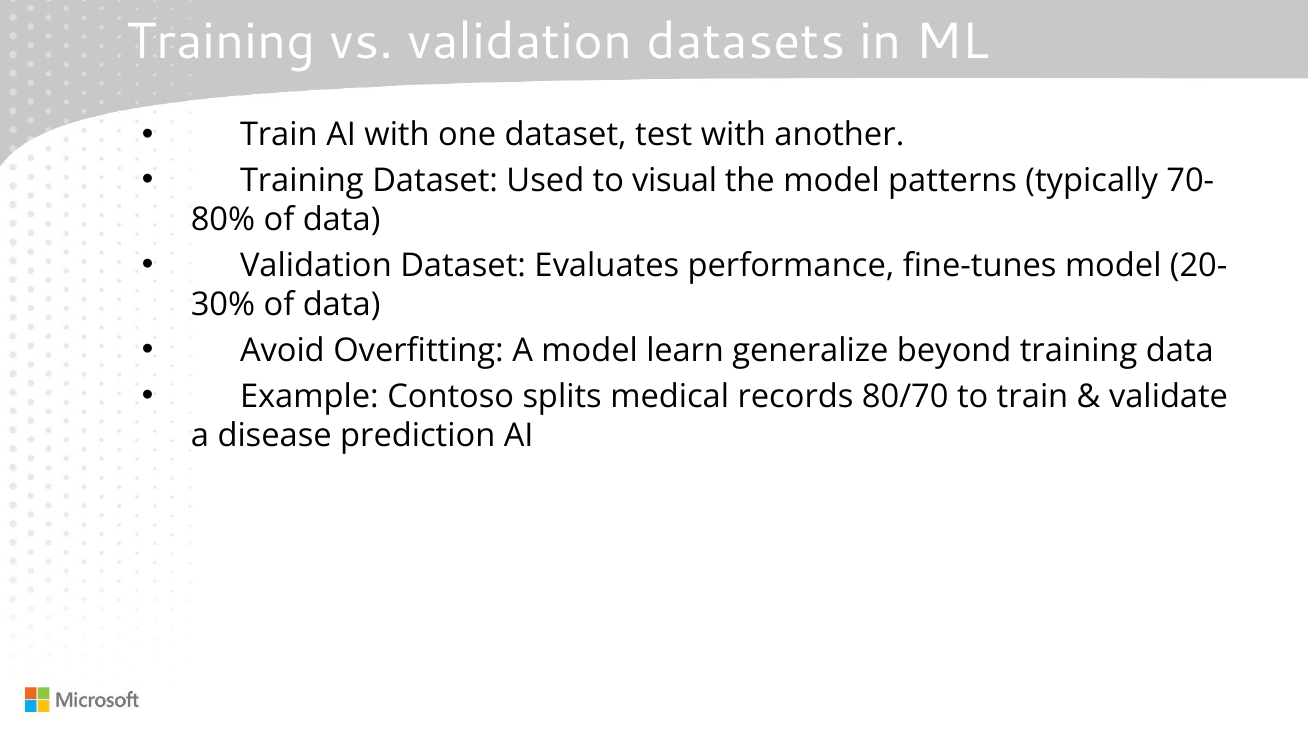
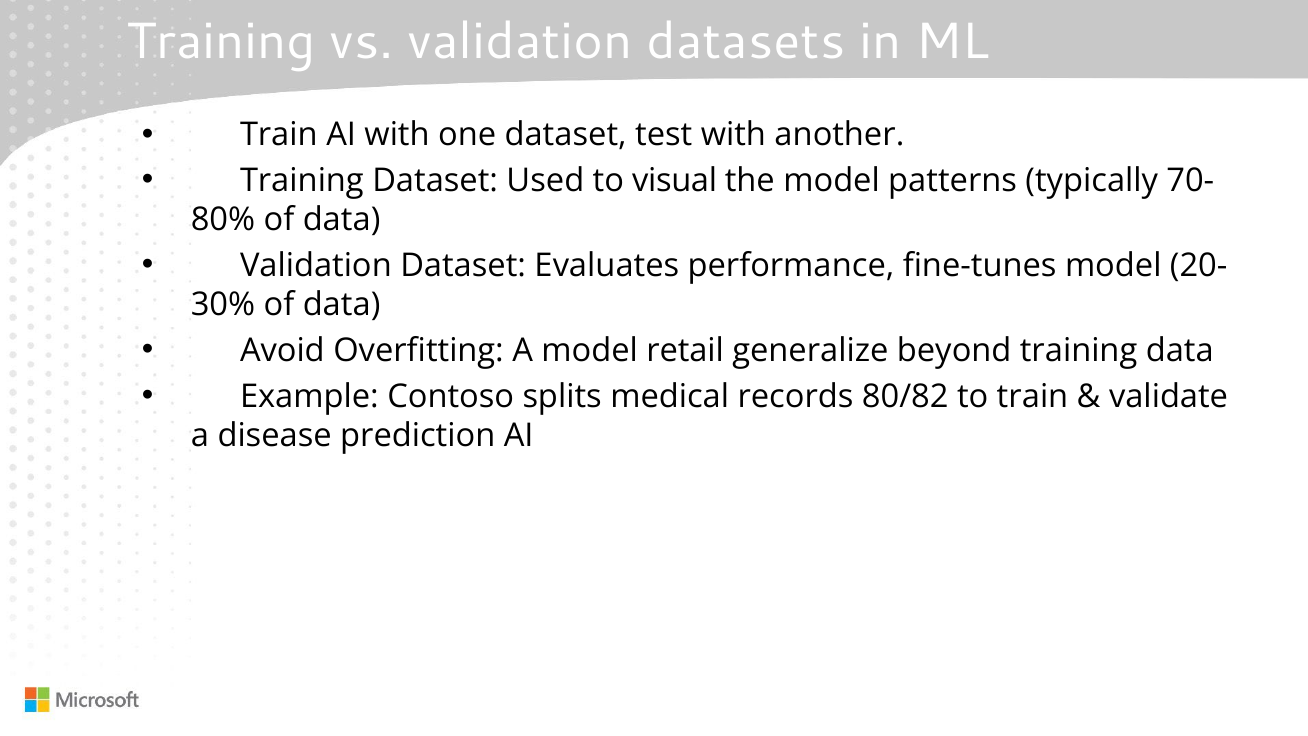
learn: learn -> retail
80/70: 80/70 -> 80/82
